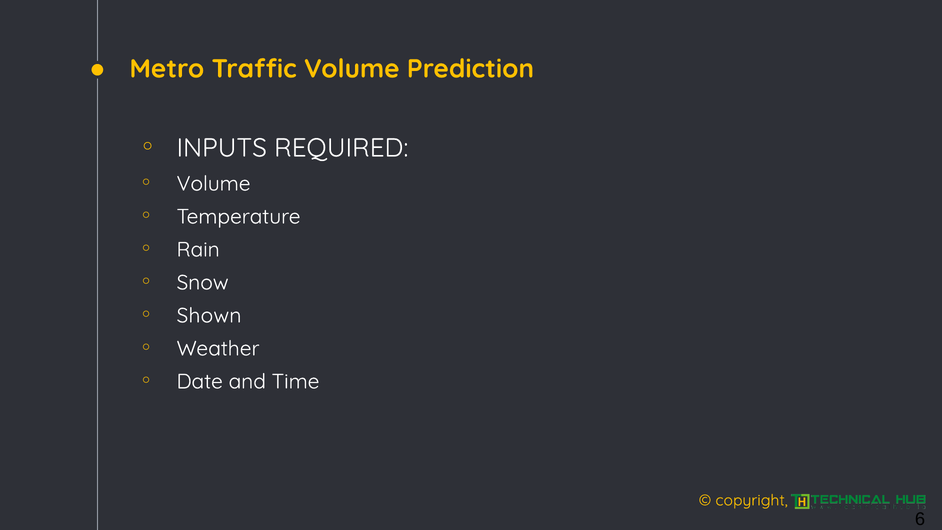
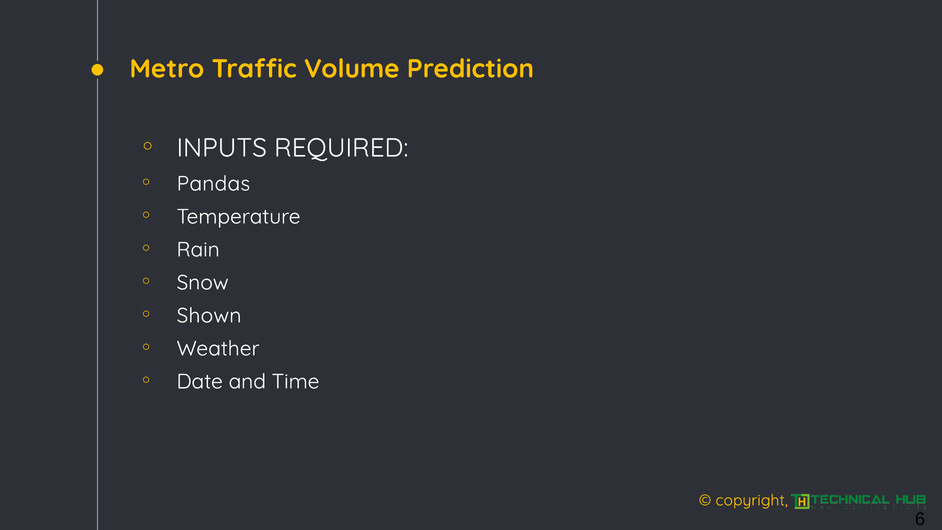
Volume at (214, 184): Volume -> Pandas
